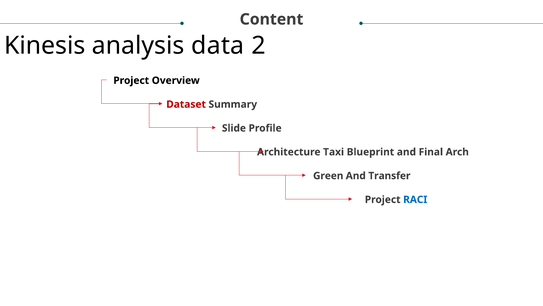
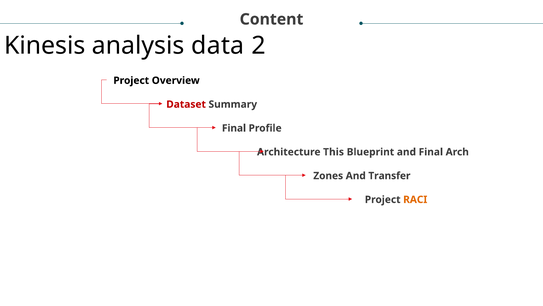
Slide at (234, 128): Slide -> Final
Taxi: Taxi -> This
Green: Green -> Zones
RACI colour: blue -> orange
